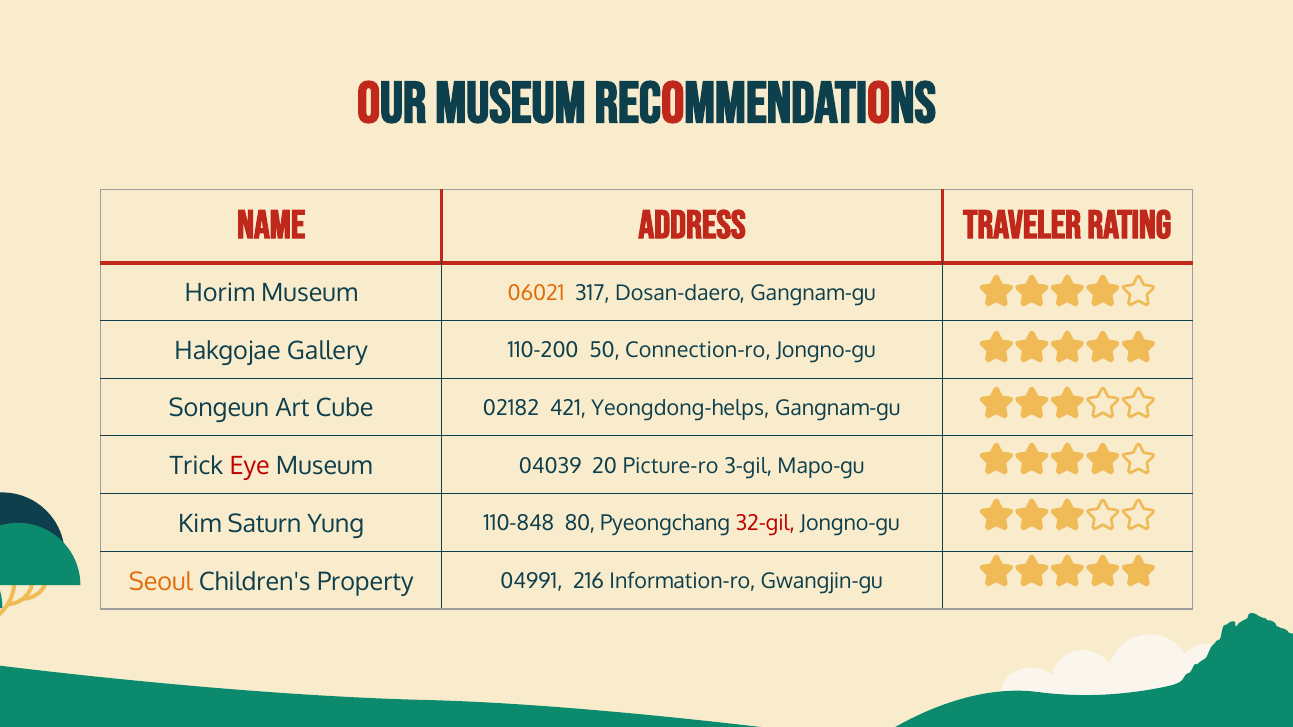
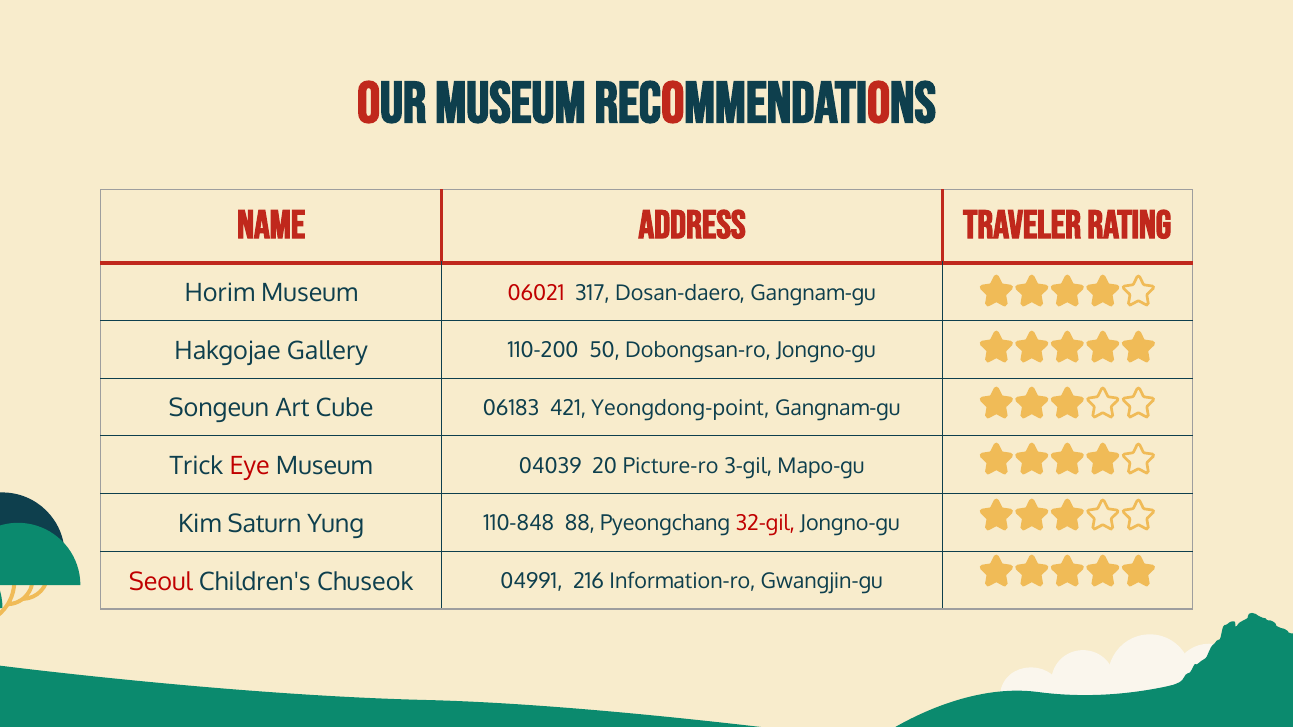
06021 colour: orange -> red
Connection-ro: Connection-ro -> Dobongsan-ro
02182: 02182 -> 06183
Yeongdong-helps: Yeongdong-helps -> Yeongdong-point
80: 80 -> 88
Seoul colour: orange -> red
Property: Property -> Chuseok
